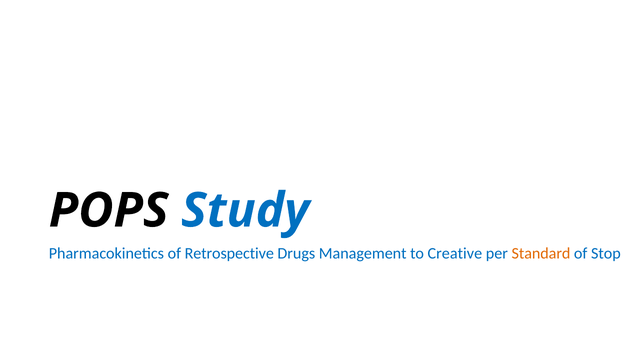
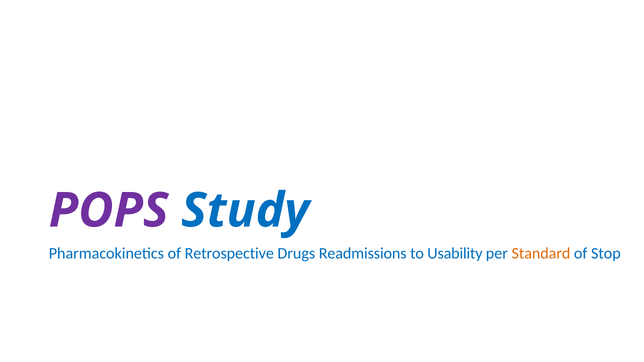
POPS colour: black -> purple
Management: Management -> Readmissions
Creative: Creative -> Usability
